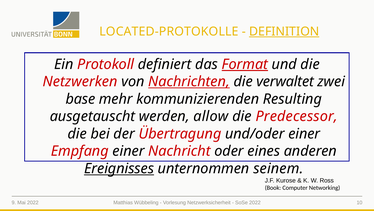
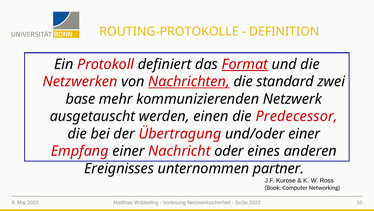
LOCATED-PROTOKOLLE: LOCATED-PROTOKOLLE -> ROUTING-PROTOKOLLE
DEFINITION underline: present -> none
verwaltet: verwaltet -> standard
Resulting: Resulting -> Netzwerk
allow: allow -> einen
Ereignisses underline: present -> none
seinem: seinem -> partner
